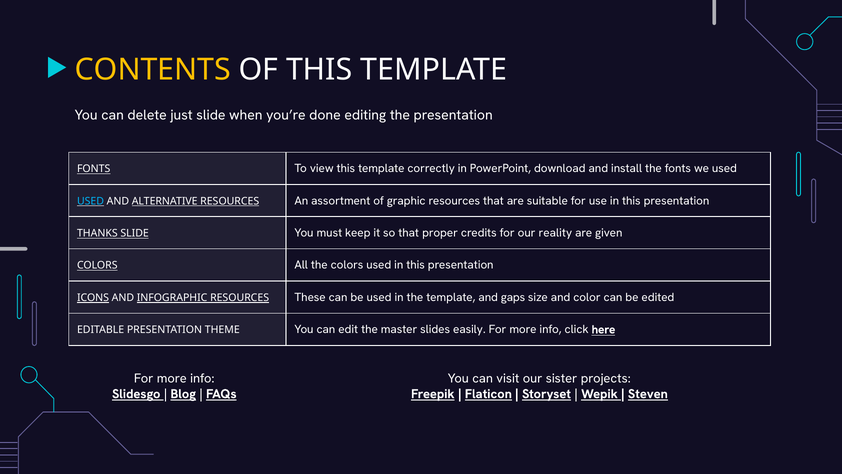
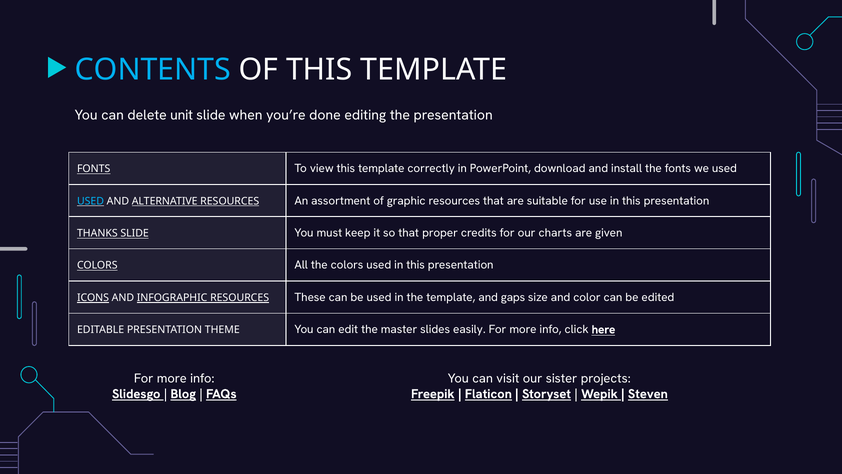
CONTENTS colour: yellow -> light blue
just: just -> unit
reality: reality -> charts
